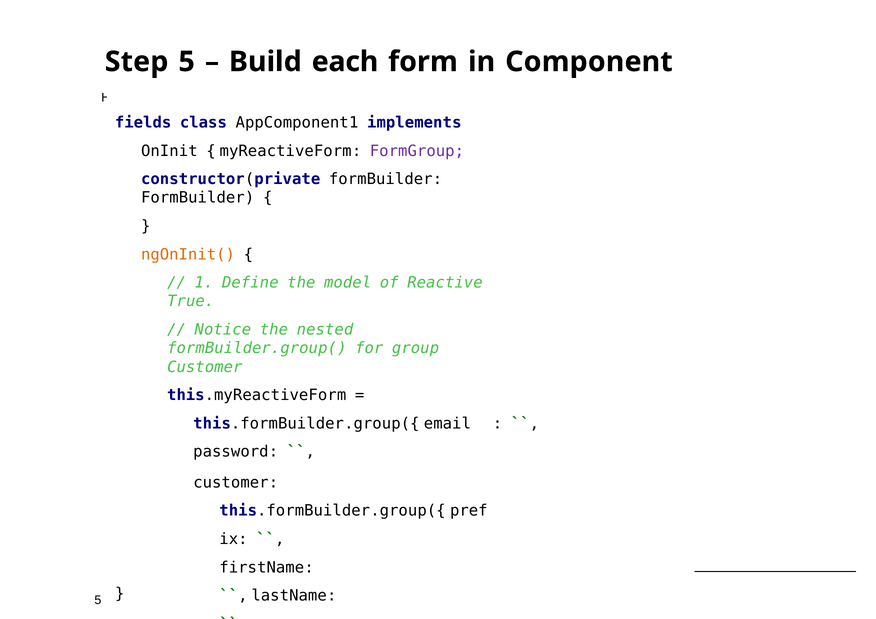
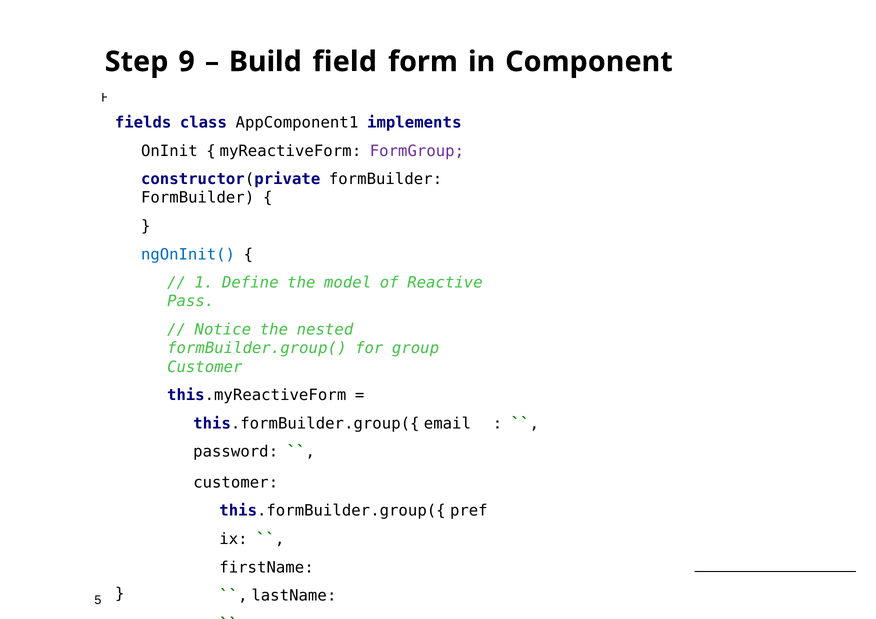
Step 5: 5 -> 9
each: each -> field
ngOnInit( colour: orange -> blue
True: True -> Pass
